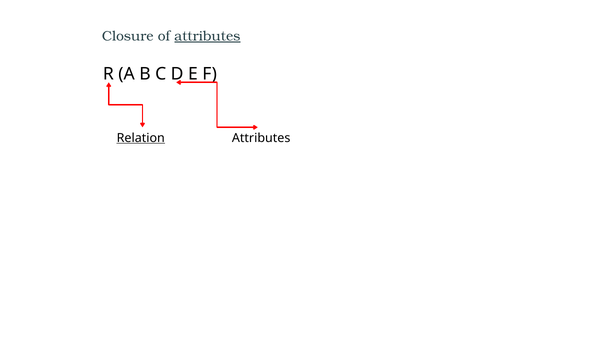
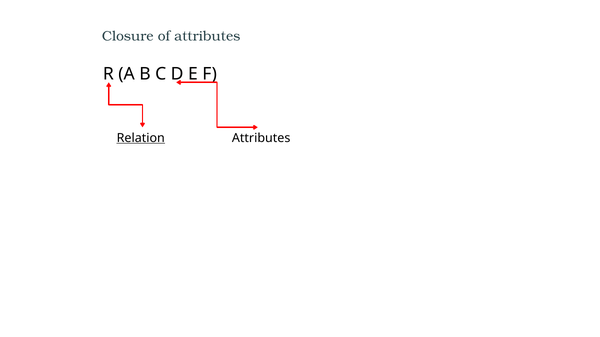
attributes at (207, 36) underline: present -> none
